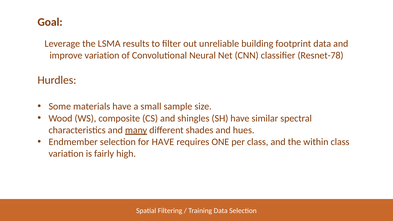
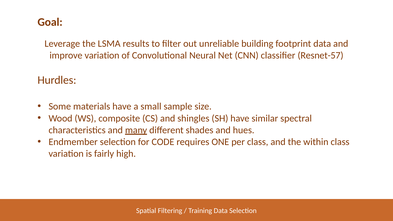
Resnet-78: Resnet-78 -> Resnet-57
for HAVE: HAVE -> CODE
